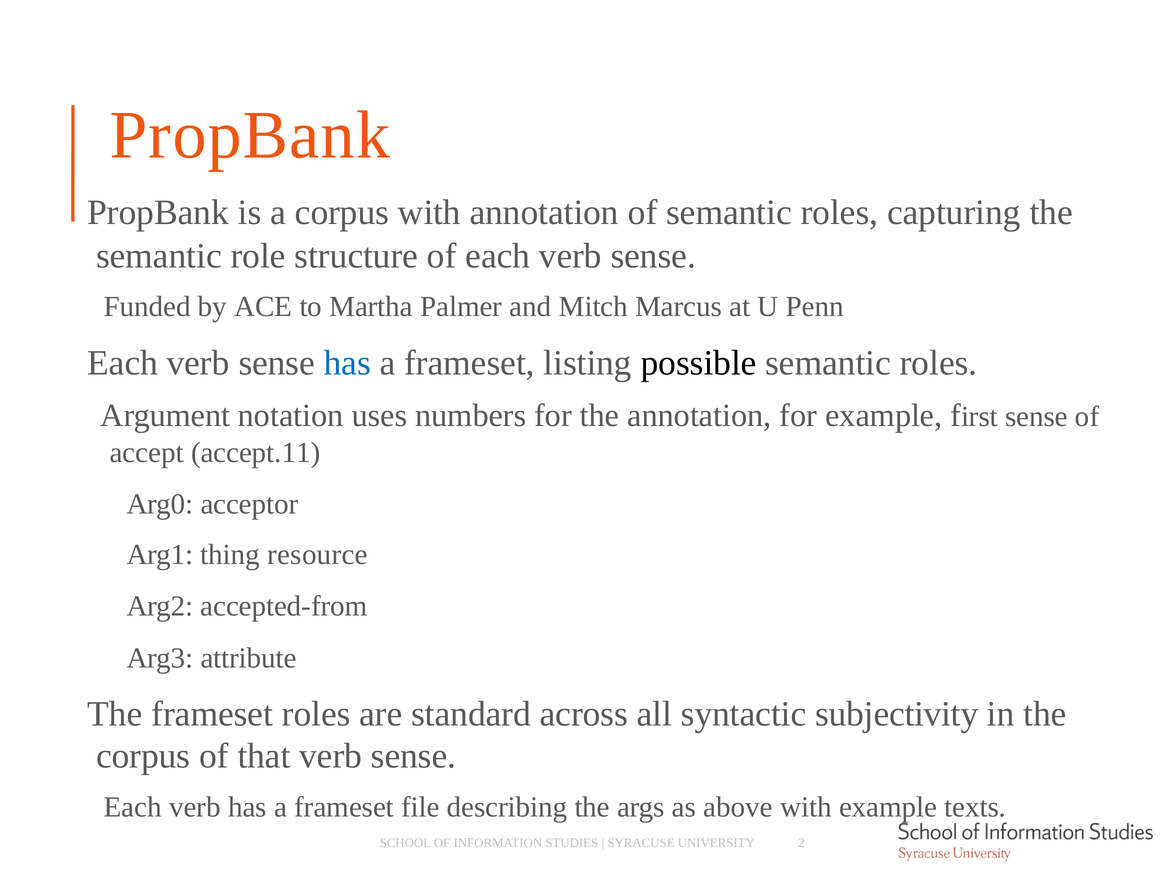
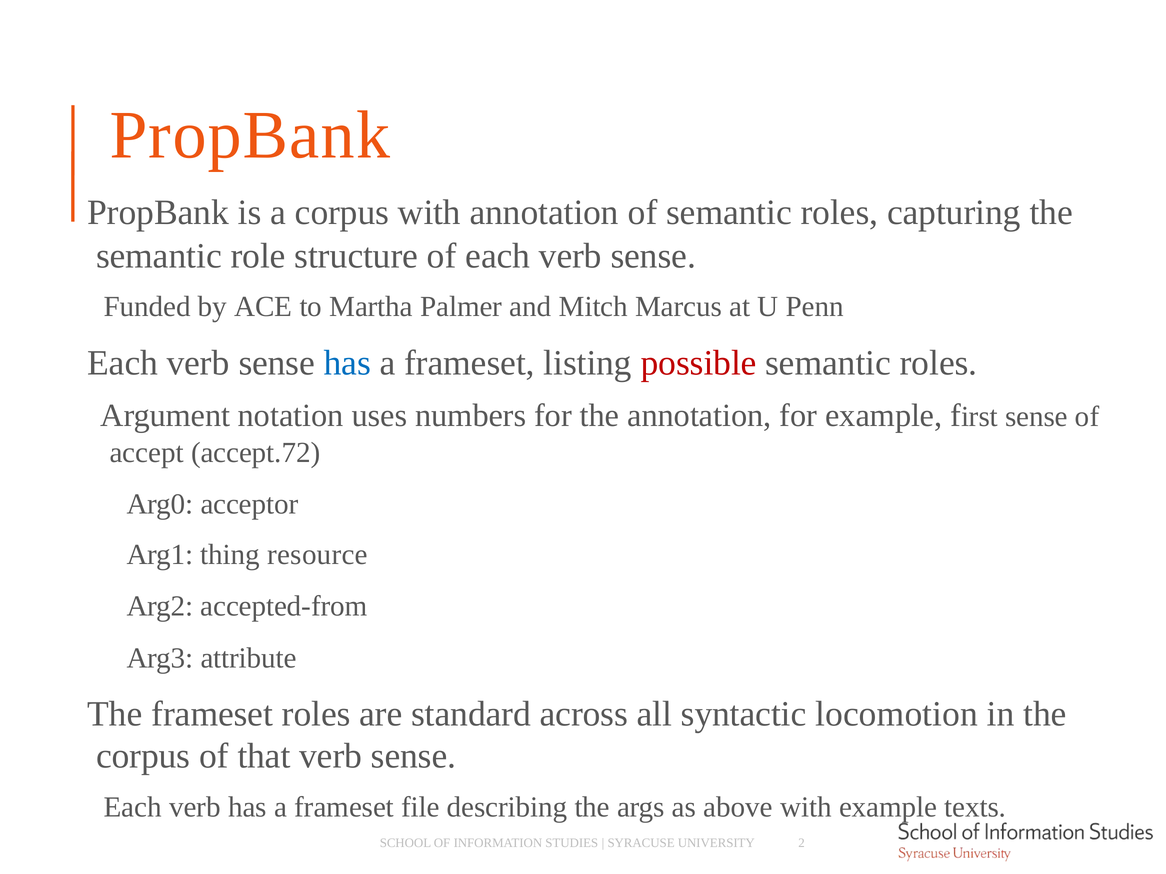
possible colour: black -> red
accept.11: accept.11 -> accept.72
subjectivity: subjectivity -> locomotion
